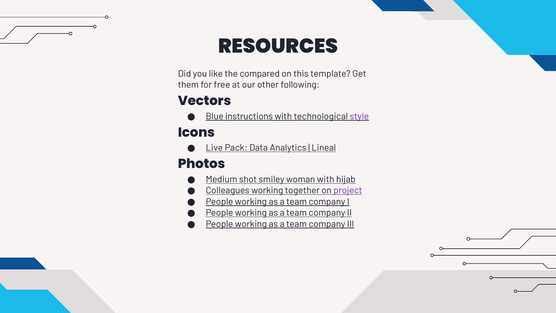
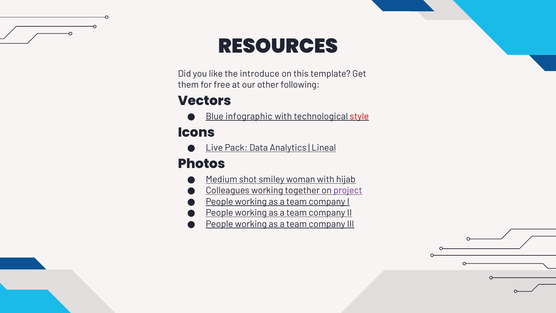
compared: compared -> introduce
instructions: instructions -> infographic
style colour: purple -> red
